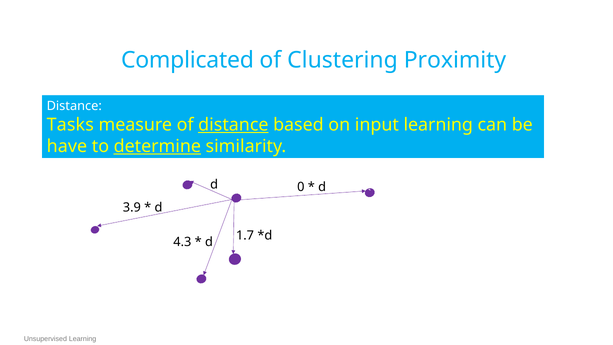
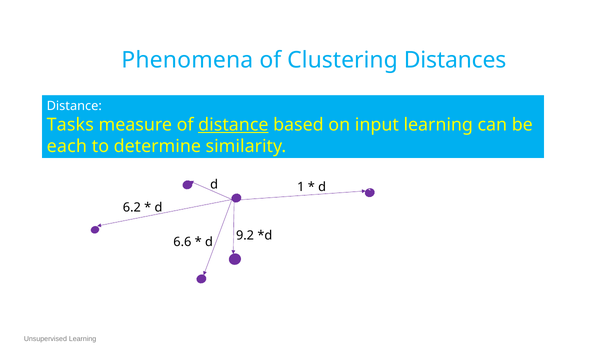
Complicated: Complicated -> Phenomena
Proximity: Proximity -> Distances
have: have -> each
determine underline: present -> none
0: 0 -> 1
3.9: 3.9 -> 6.2
1.7: 1.7 -> 9.2
4.3: 4.3 -> 6.6
